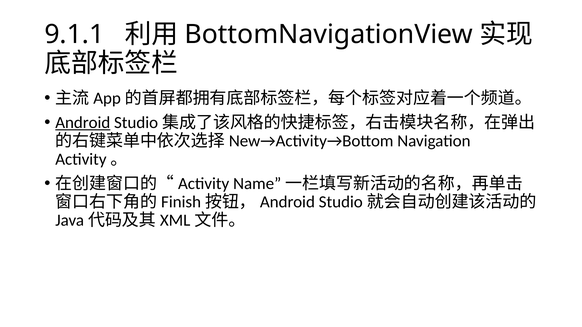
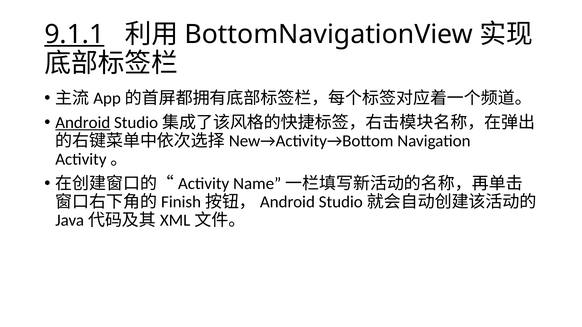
9.1.1 underline: none -> present
